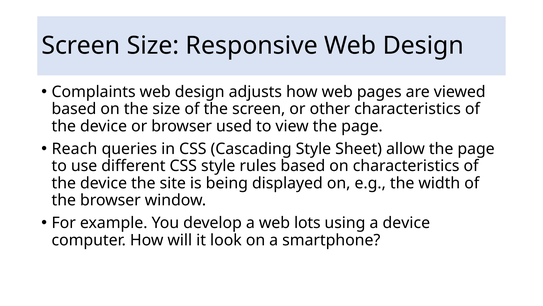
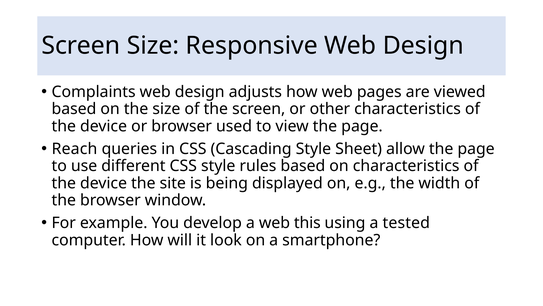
lots: lots -> this
a device: device -> tested
